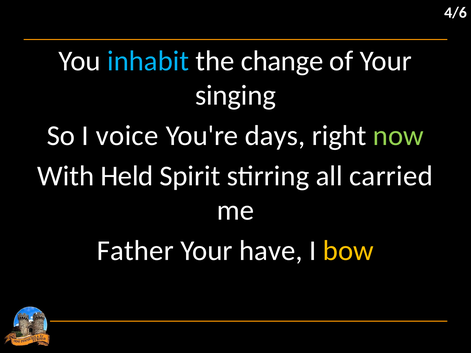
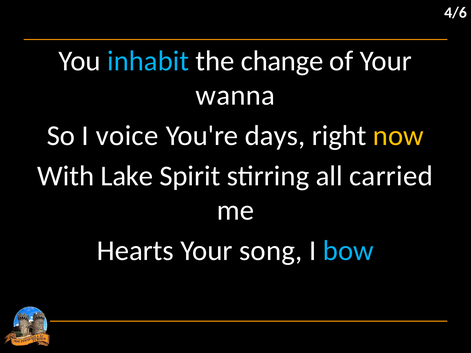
singing: singing -> wanna
now colour: light green -> yellow
Held: Held -> Lake
Father: Father -> Hearts
have: have -> song
bow colour: yellow -> light blue
